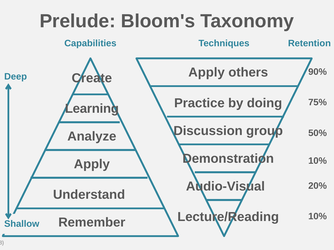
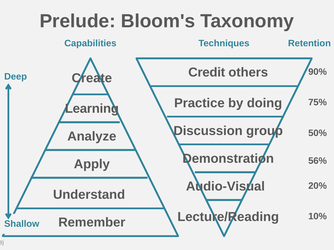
Apply at (207, 73): Apply -> Credit
10% at (318, 161): 10% -> 56%
